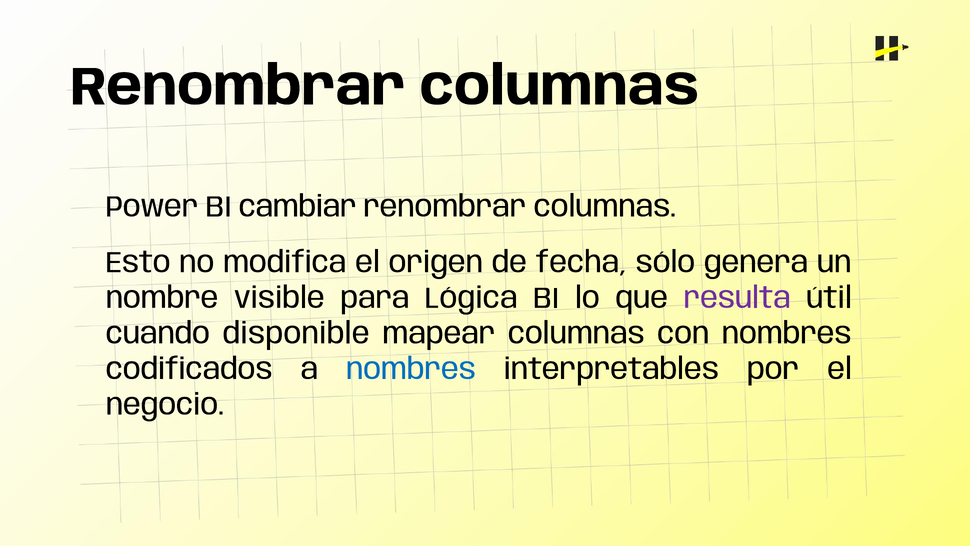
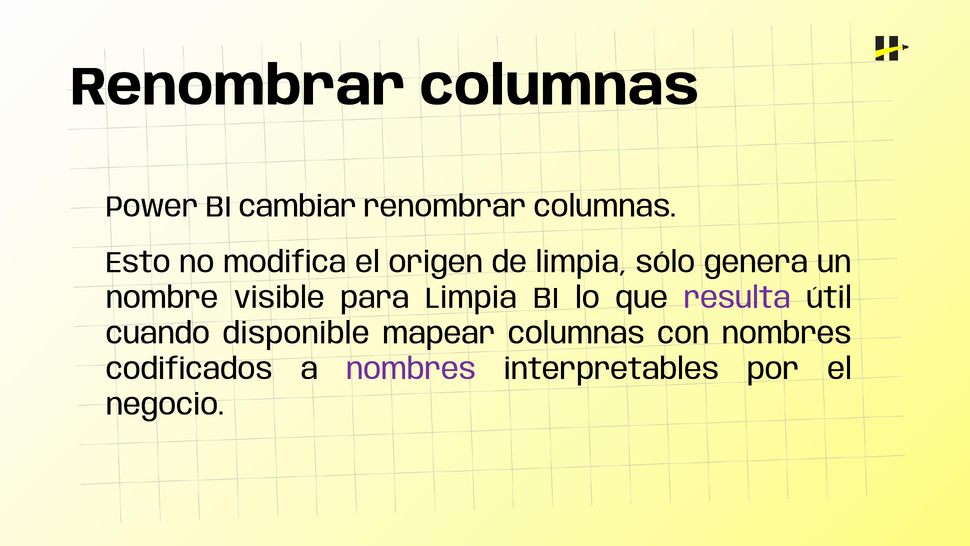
de fecha: fecha -> limpia
para Lógica: Lógica -> Limpia
nombres at (411, 369) colour: blue -> purple
